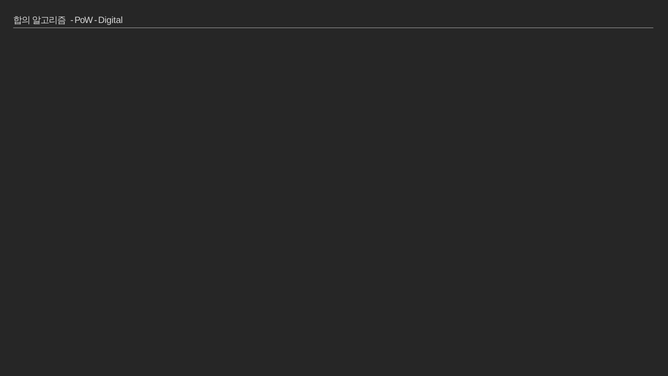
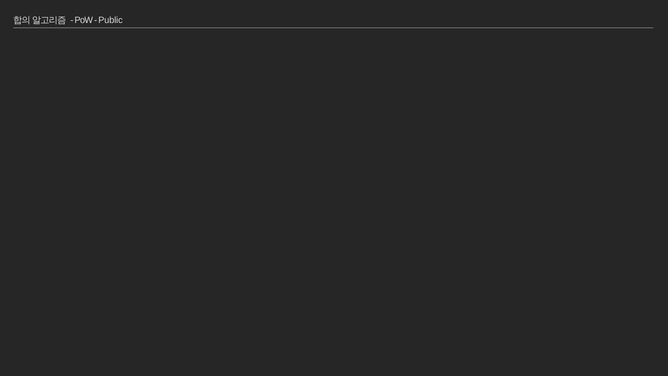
Digital: Digital -> Public
